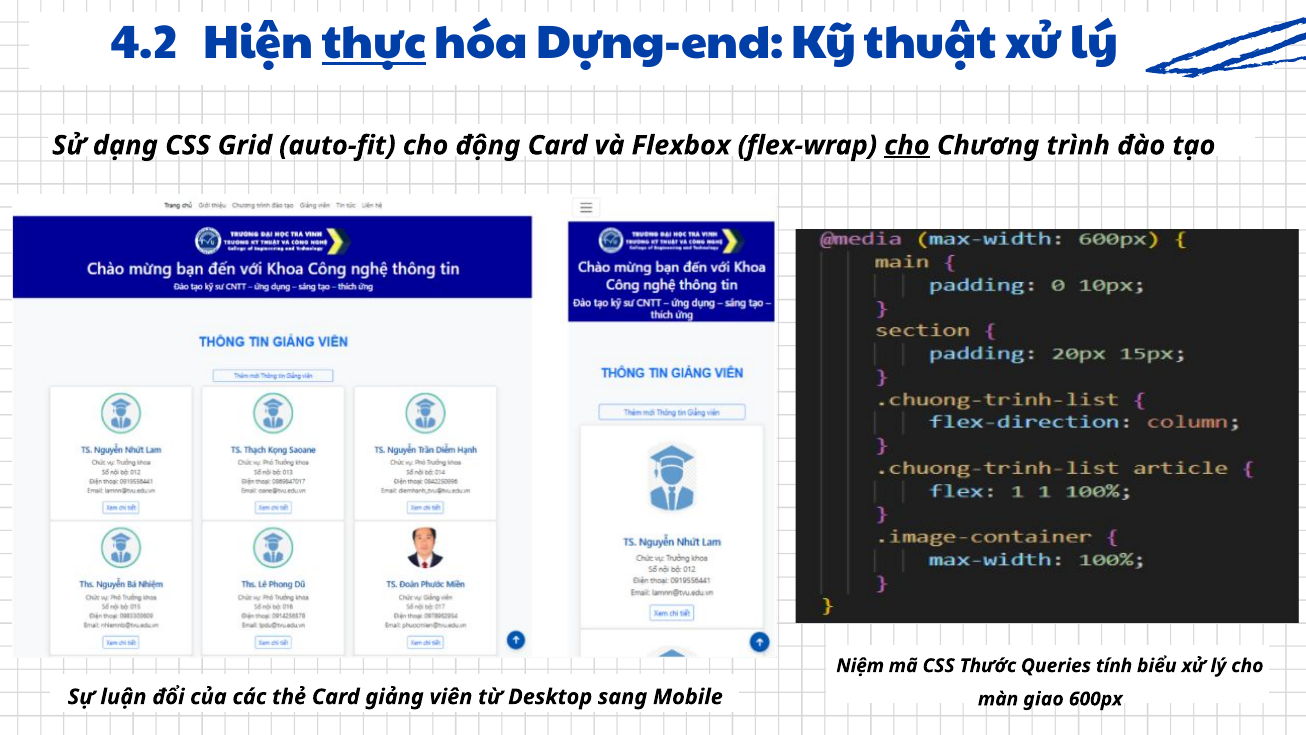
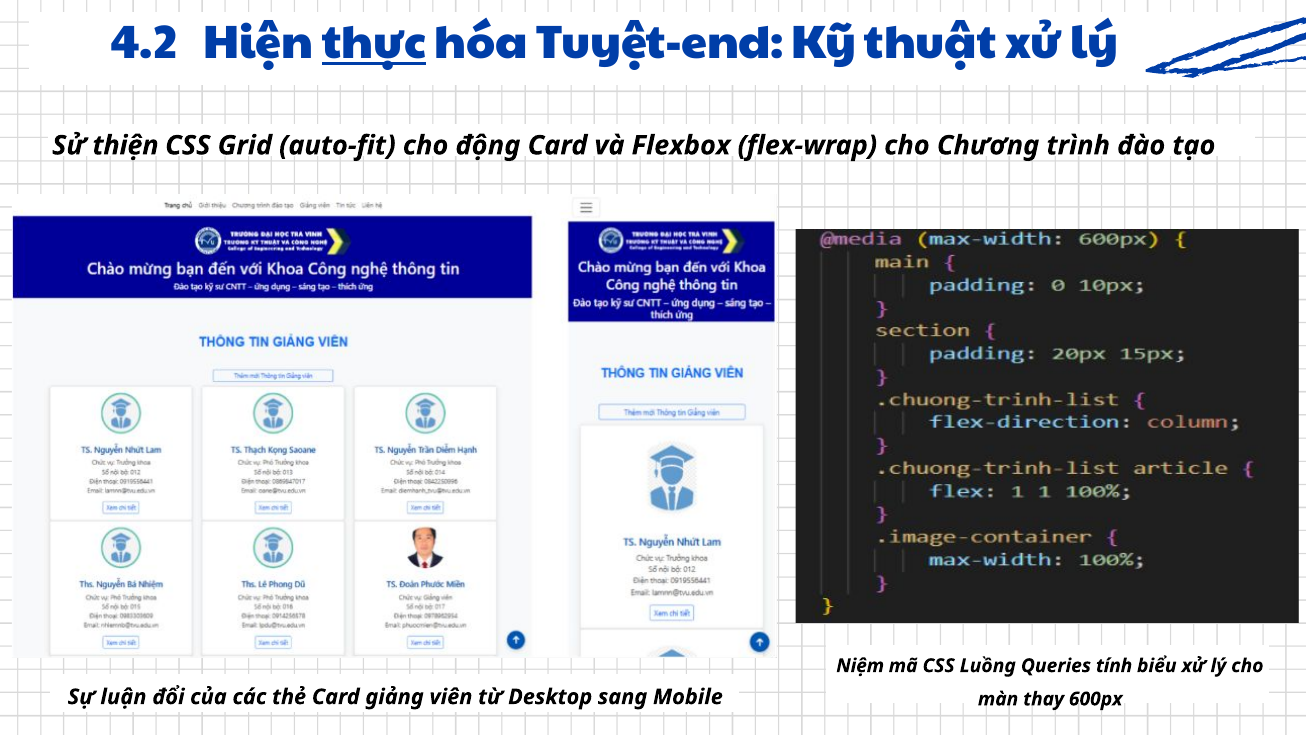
Dựng-end: Dựng-end -> Tuyệt-end
dạng: dạng -> thiện
cho at (907, 145) underline: present -> none
Thước: Thước -> Luồng
giao: giao -> thay
